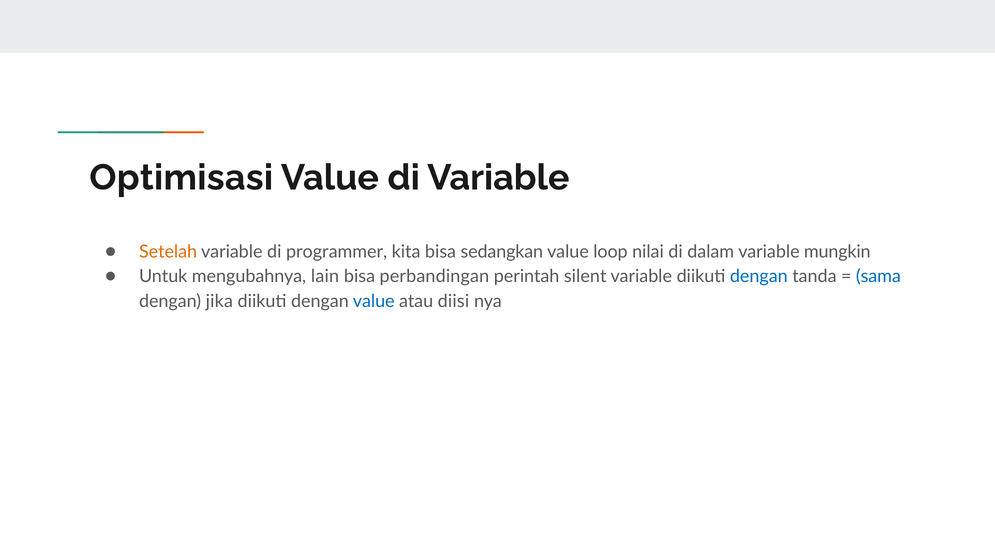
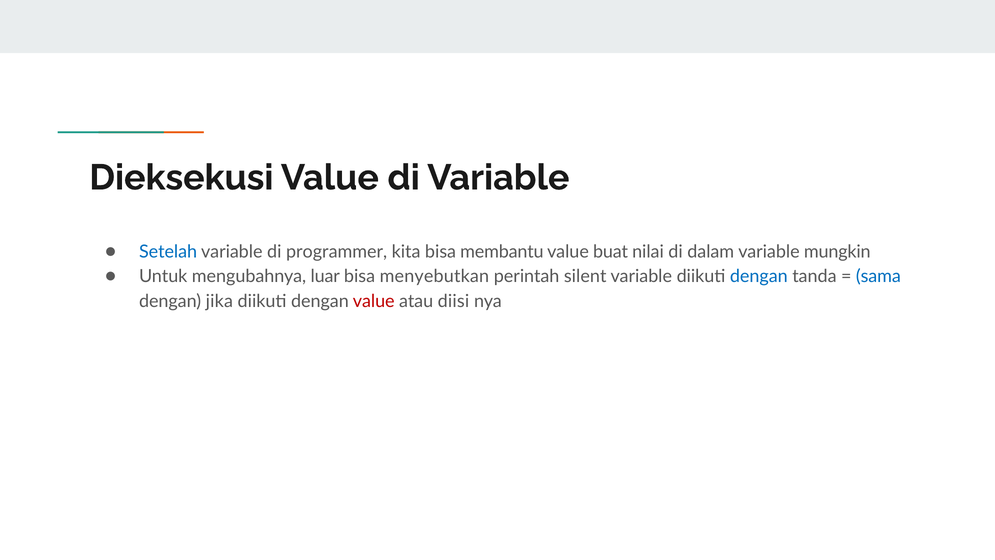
Optimisasi: Optimisasi -> Dieksekusi
Setelah colour: orange -> blue
sedangkan: sedangkan -> membantu
loop: loop -> buat
lain: lain -> luar
perbandingan: perbandingan -> menyebutkan
value at (374, 301) colour: blue -> red
